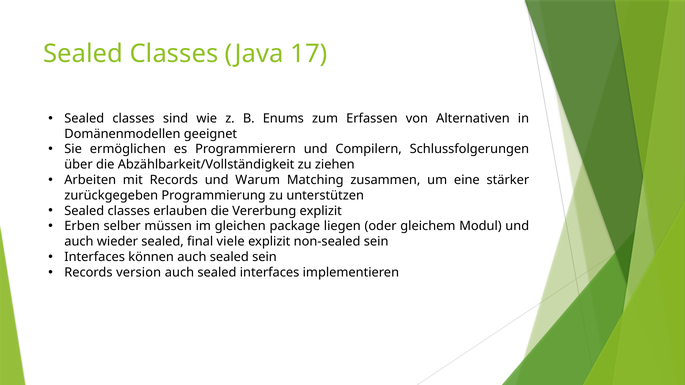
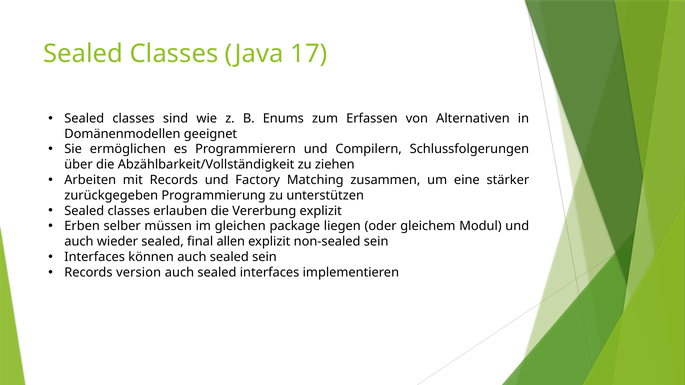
Warum: Warum -> Factory
viele: viele -> allen
